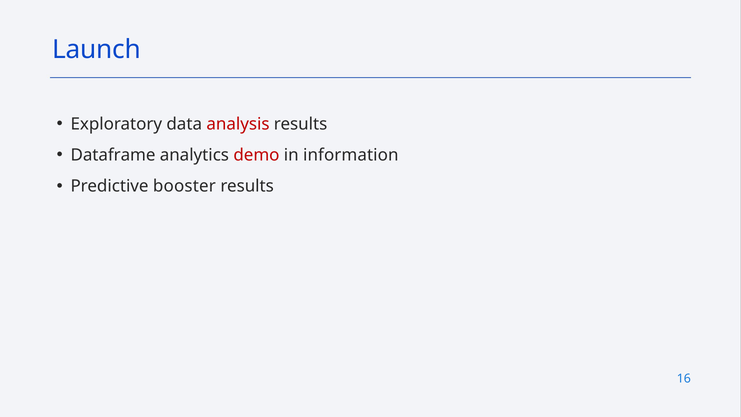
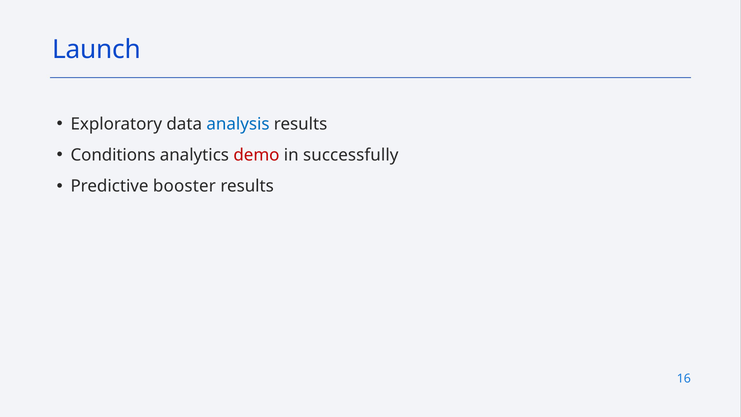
analysis colour: red -> blue
Dataframe: Dataframe -> Conditions
information: information -> successfully
